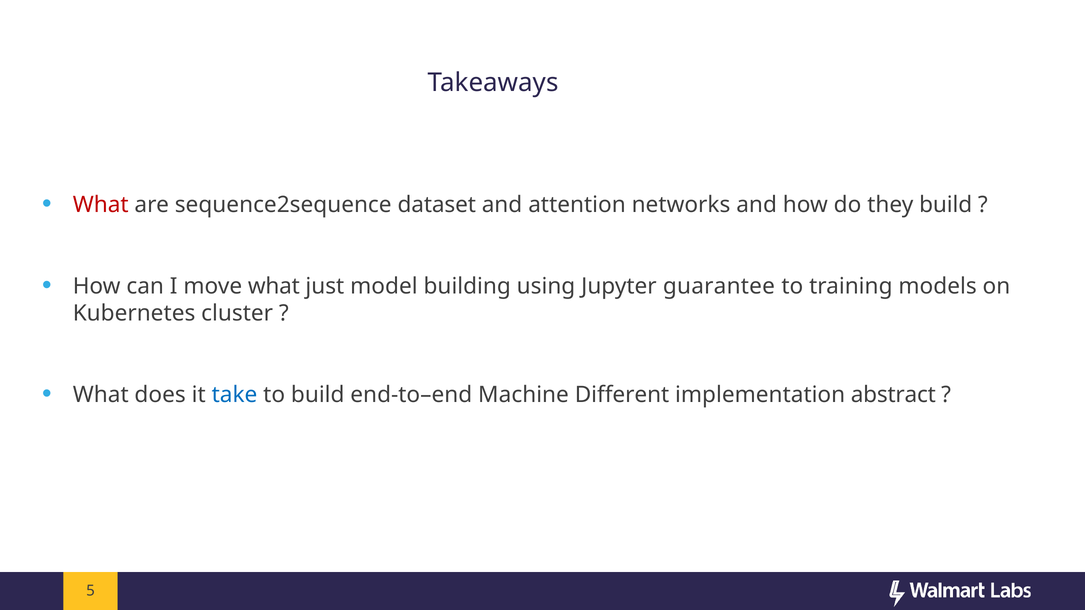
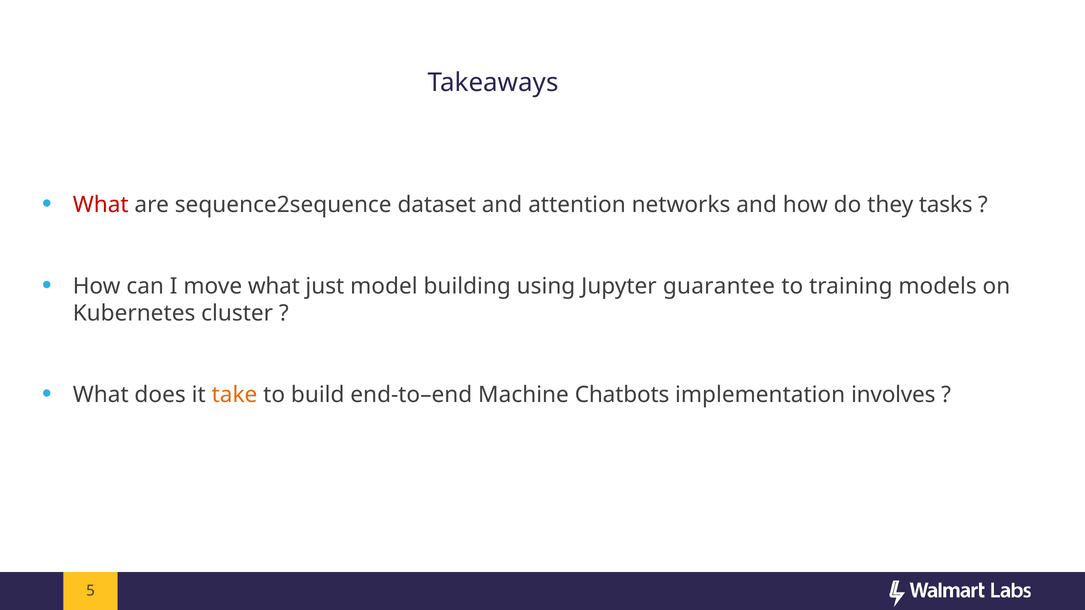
they build: build -> tasks
take colour: blue -> orange
Different: Different -> Chatbots
abstract: abstract -> involves
